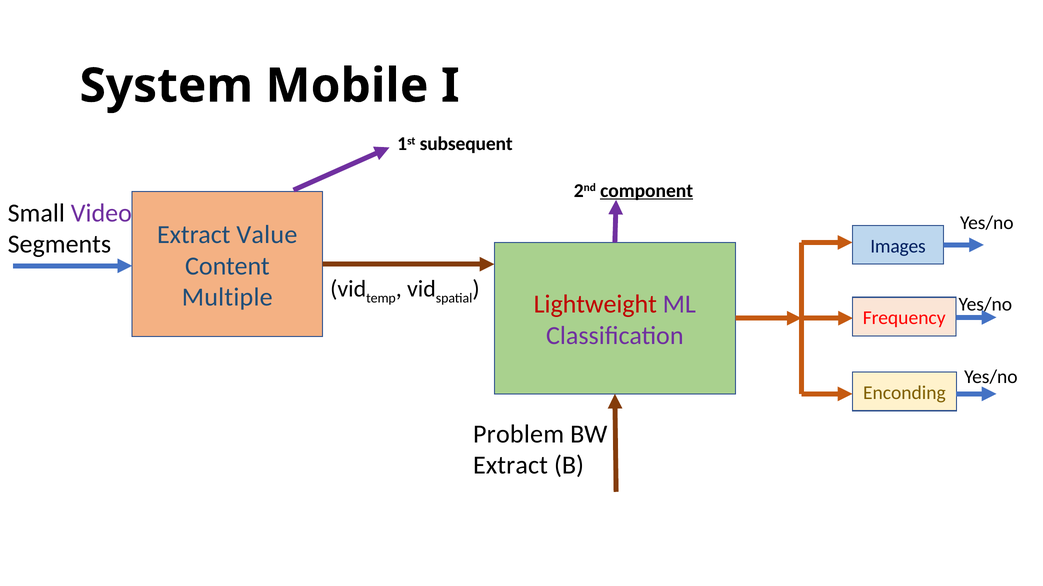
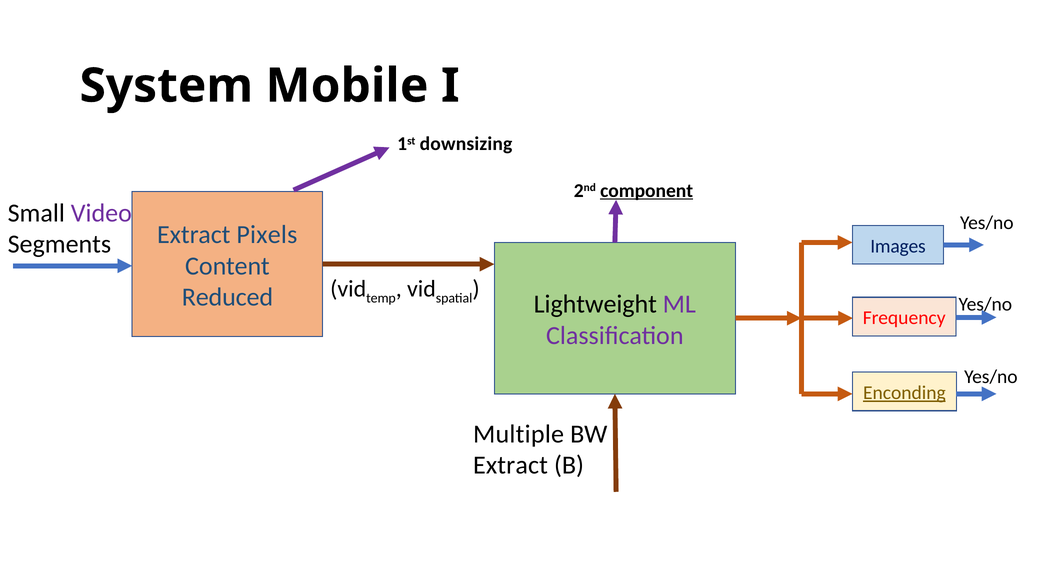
subsequent: subsequent -> downsizing
Value: Value -> Pixels
Multiple: Multiple -> Reduced
Lightweight colour: red -> black
Enconding underline: none -> present
Problem: Problem -> Multiple
